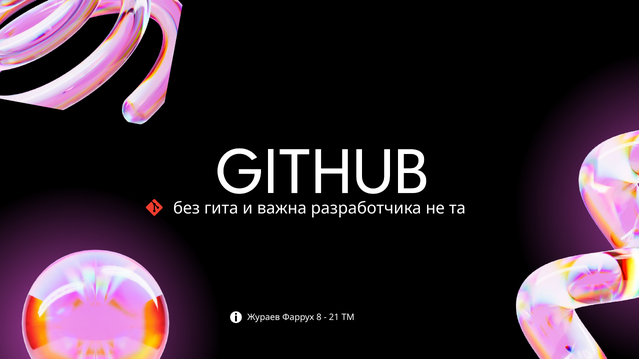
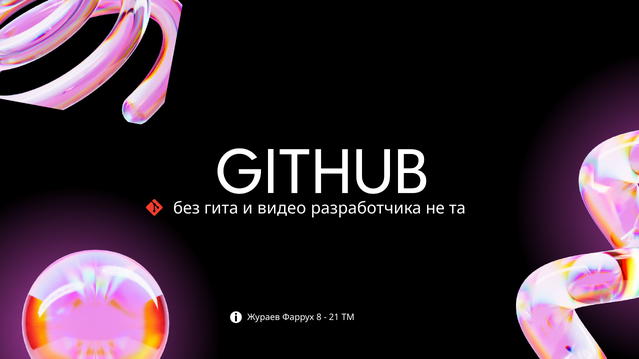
важна: важна -> видео
